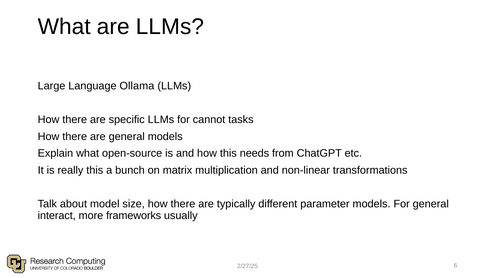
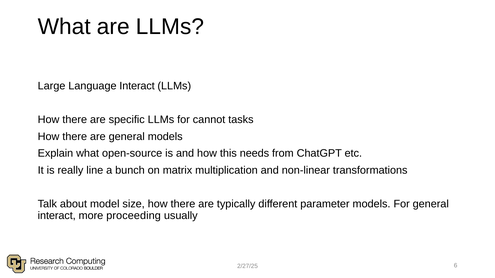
Language Ollama: Ollama -> Interact
really this: this -> line
frameworks: frameworks -> proceeding
